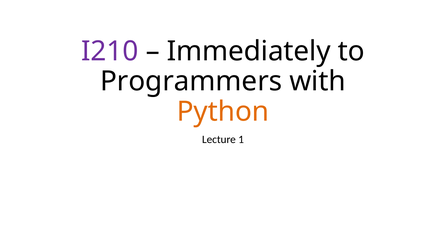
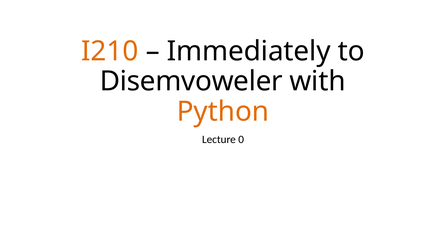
I210 colour: purple -> orange
Programmers: Programmers -> Disemvoweler
1: 1 -> 0
